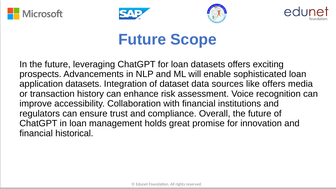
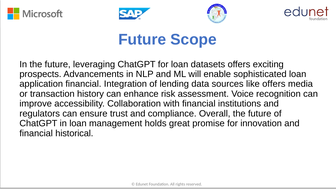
application datasets: datasets -> financial
dataset: dataset -> lending
